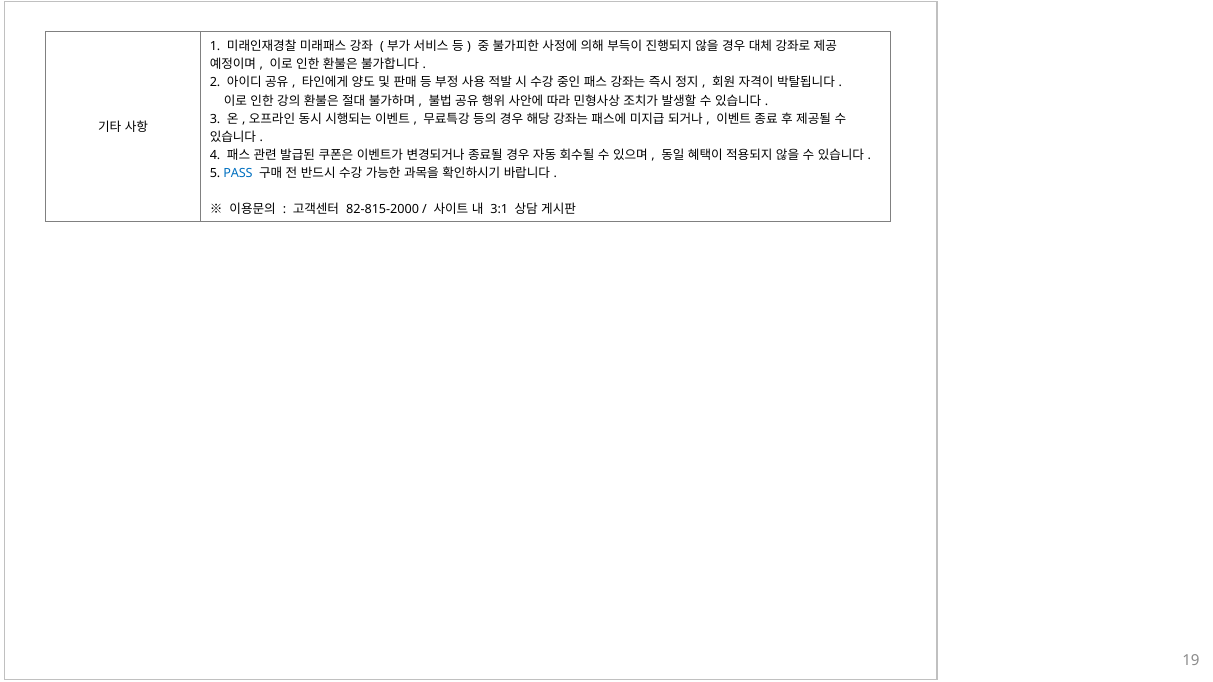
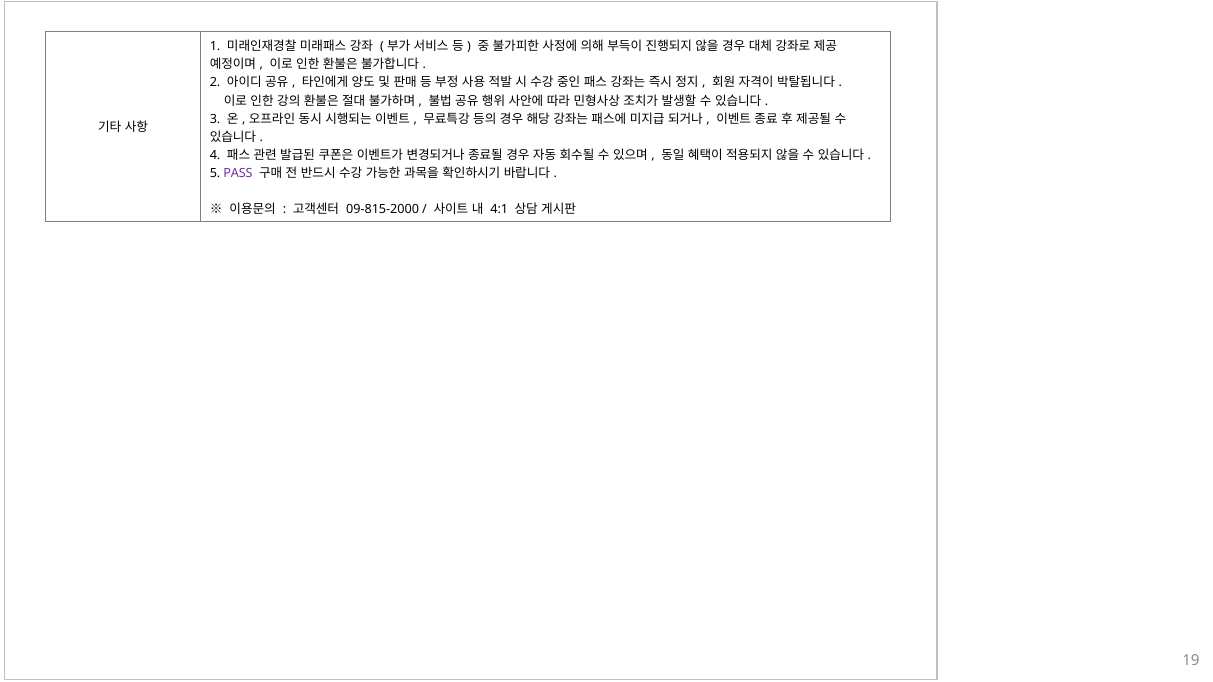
PASS colour: blue -> purple
82-815-2000: 82-815-2000 -> 09-815-2000
3:1: 3:1 -> 4:1
